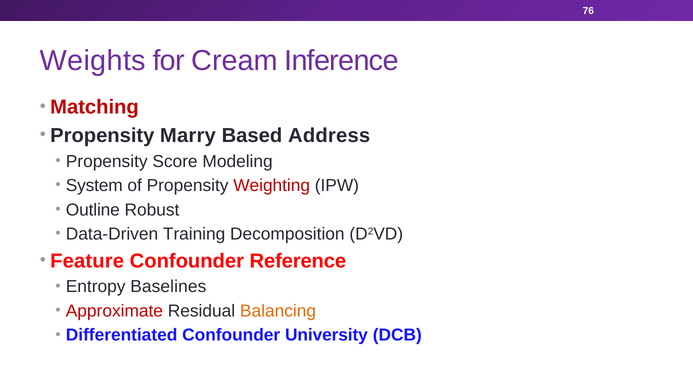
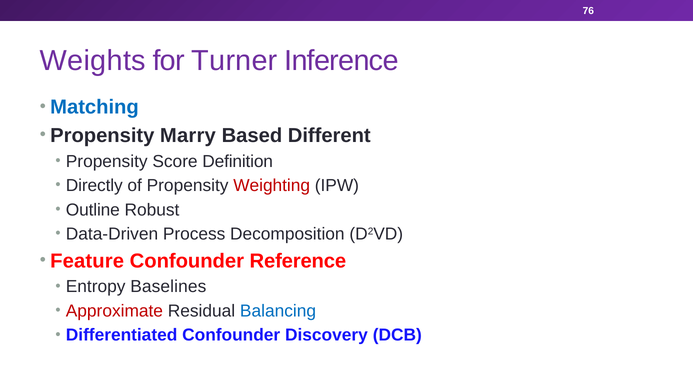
Cream: Cream -> Turner
Matching colour: red -> blue
Address: Address -> Different
Modeling: Modeling -> Definition
System: System -> Directly
Training: Training -> Process
Balancing colour: orange -> blue
University: University -> Discovery
